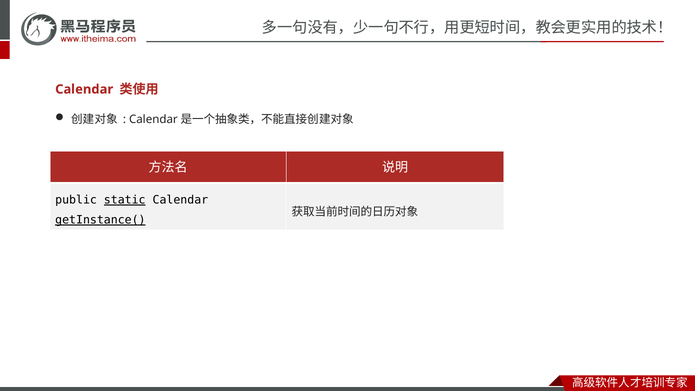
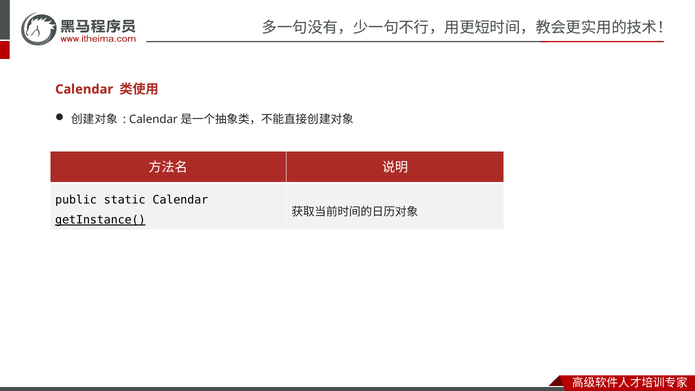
static underline: present -> none
